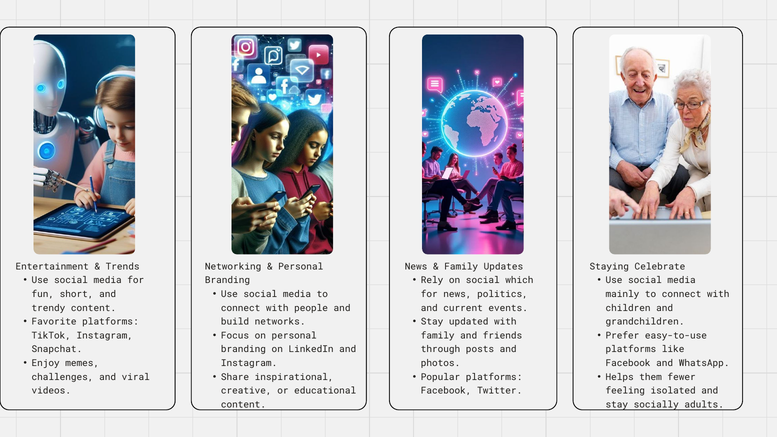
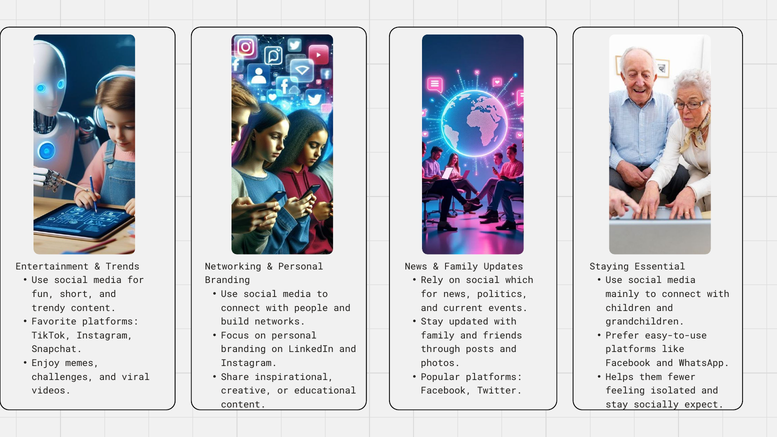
Celebrate: Celebrate -> Essential
adults: adults -> expect
